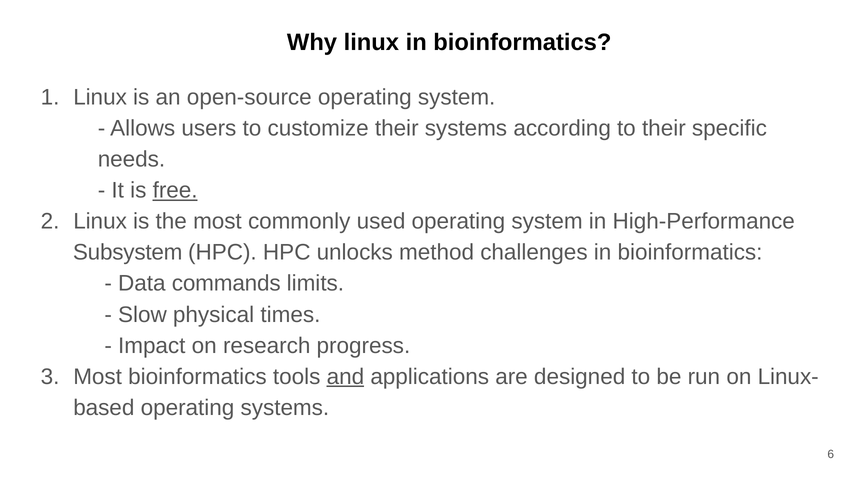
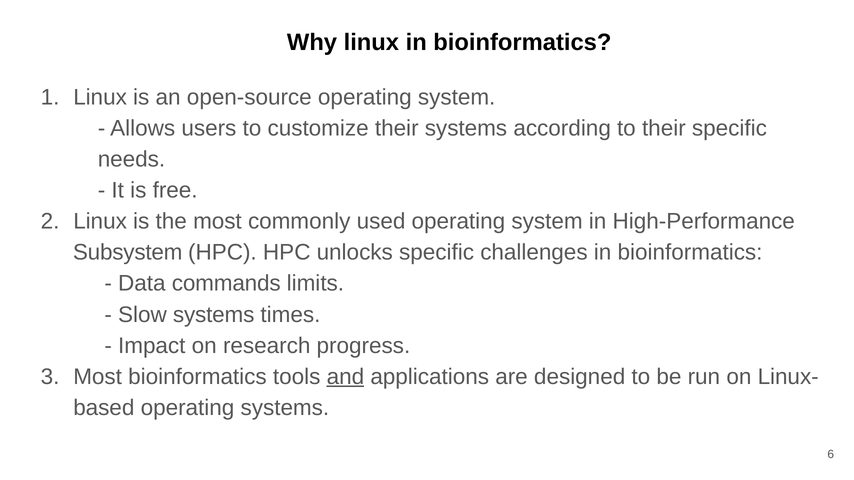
free underline: present -> none
unlocks method: method -> specific
Slow physical: physical -> systems
